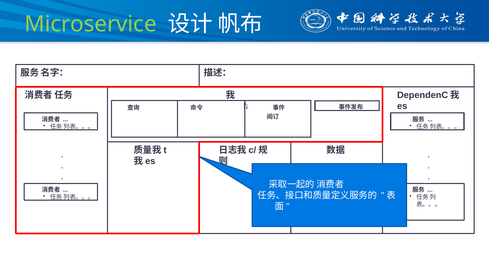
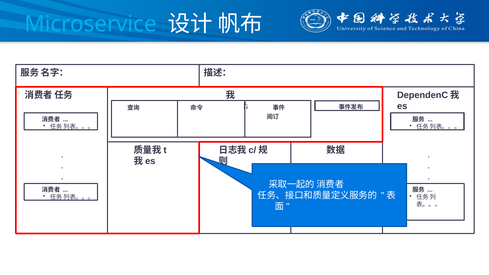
Microservice colour: light green -> light blue
